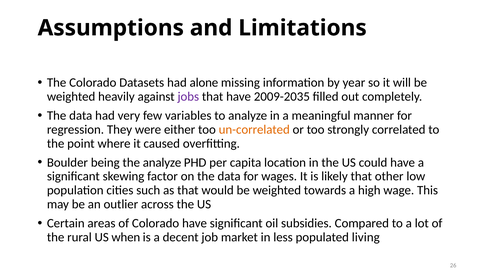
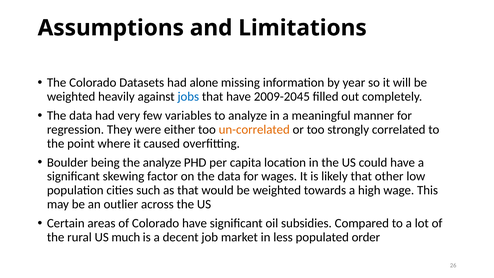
jobs colour: purple -> blue
2009-2035: 2009-2035 -> 2009-2045
when: when -> much
living: living -> order
